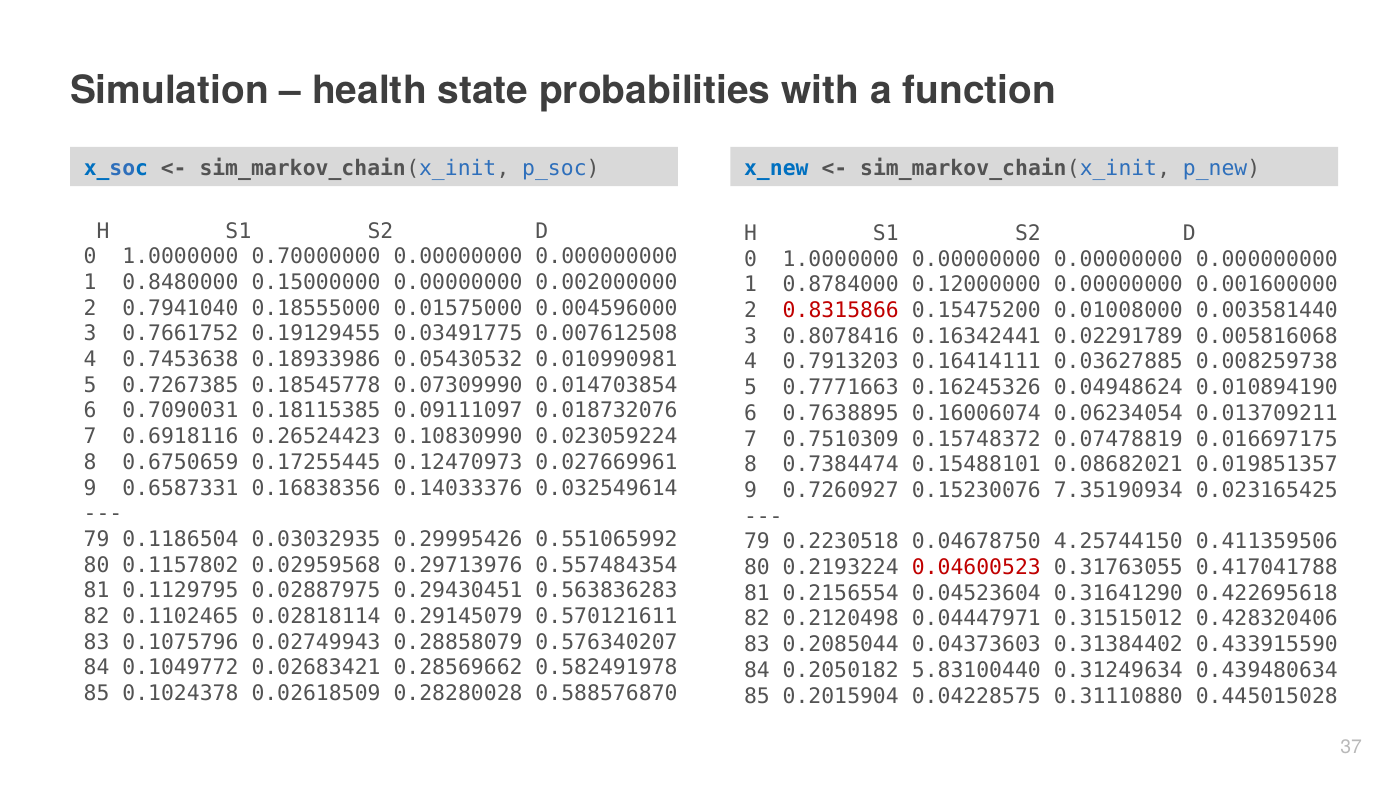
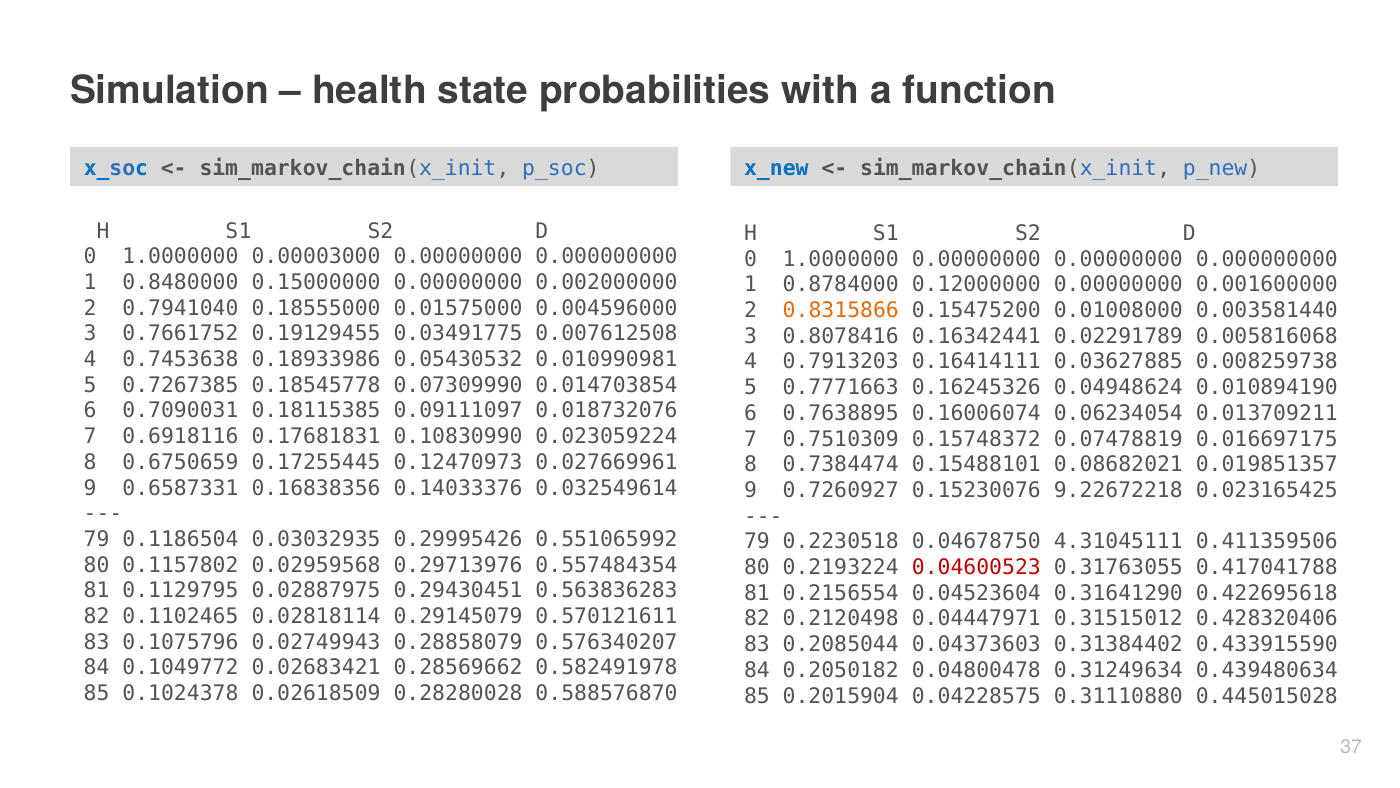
0.70000000: 0.70000000 -> 0.00003000
0.8315866 colour: red -> orange
0.26524423: 0.26524423 -> 0.17681831
7.35190934: 7.35190934 -> 9.22672218
4.25744150: 4.25744150 -> 4.31045111
5.83100440: 5.83100440 -> 0.04800478
